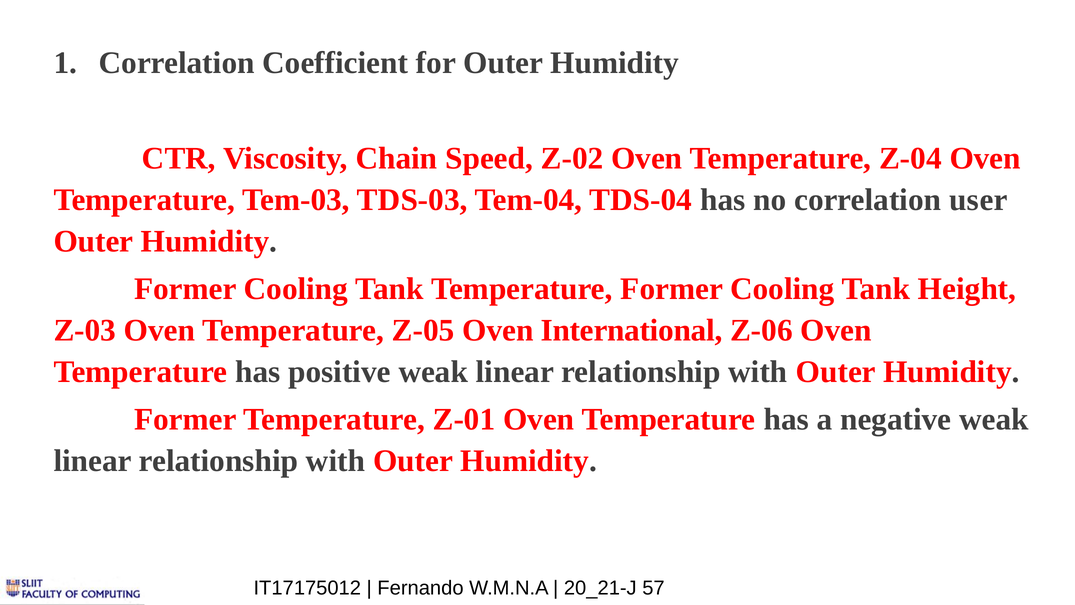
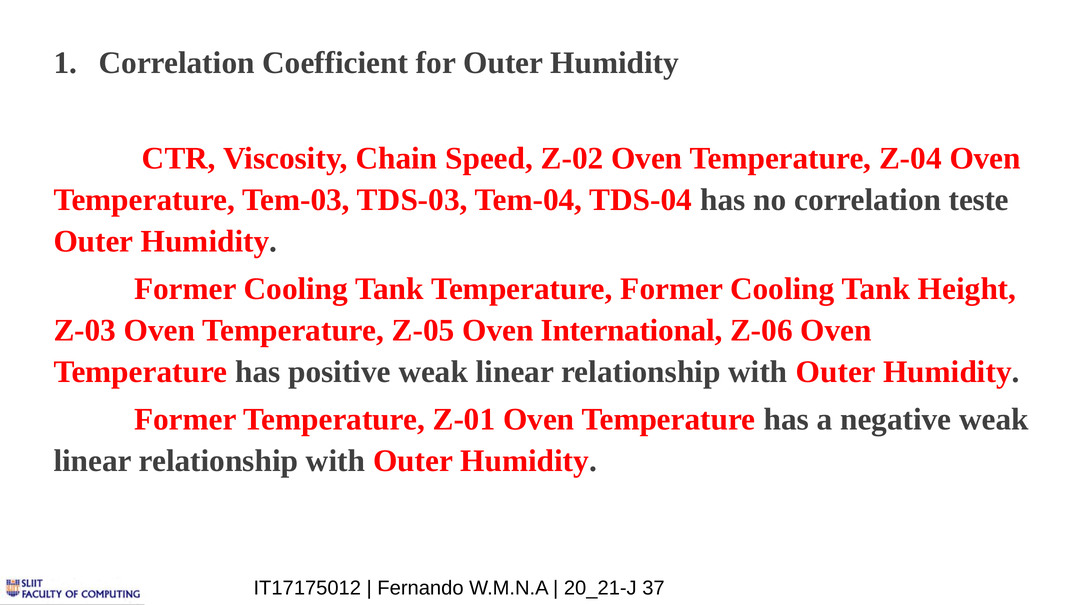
user: user -> teste
57: 57 -> 37
